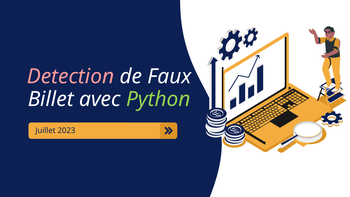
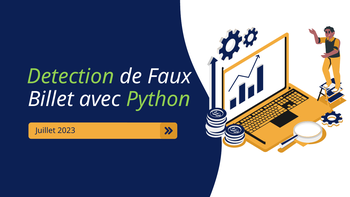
Detection colour: pink -> light green
